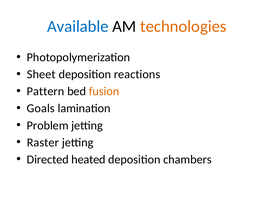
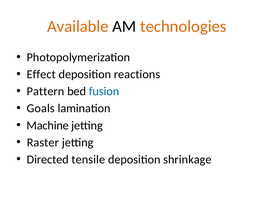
Available colour: blue -> orange
Sheet: Sheet -> Effect
fusion colour: orange -> blue
Problem: Problem -> Machine
heated: heated -> tensile
chambers: chambers -> shrinkage
